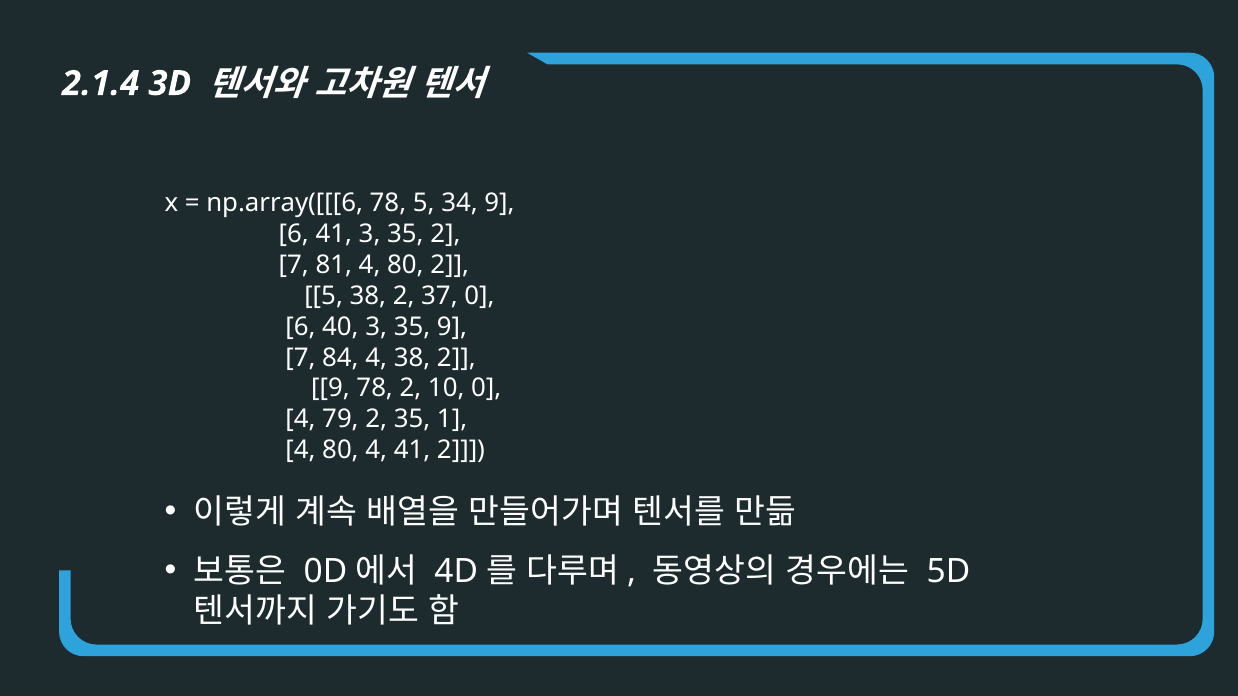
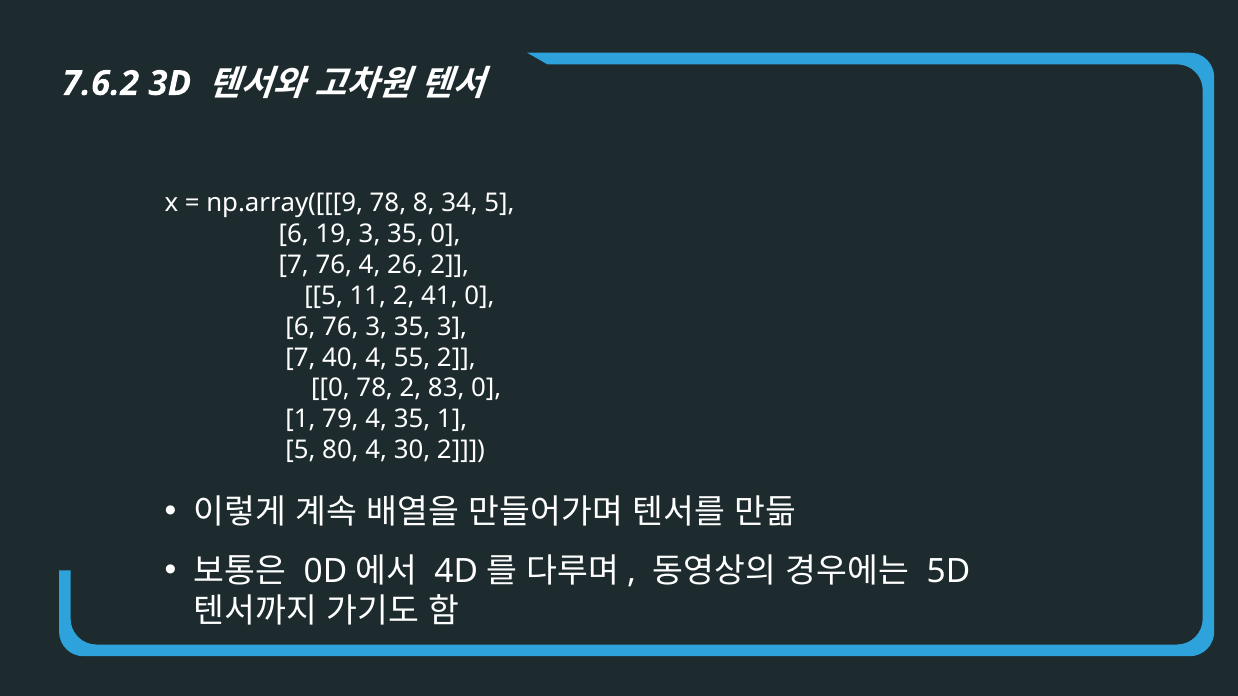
2.1.4: 2.1.4 -> 7.6.2
np.array([[[6: np.array([[[6 -> np.array([[[9
78 5: 5 -> 8
34 9: 9 -> 5
6 41: 41 -> 19
35 2: 2 -> 0
7 81: 81 -> 76
80 at (405, 265): 80 -> 26
5 38: 38 -> 11
37: 37 -> 41
6 40: 40 -> 76
35 9: 9 -> 3
84: 84 -> 40
4 38: 38 -> 55
9 at (330, 389): 9 -> 0
10: 10 -> 83
4 at (300, 420): 4 -> 1
79 2: 2 -> 4
4 at (300, 451): 4 -> 5
4 41: 41 -> 30
